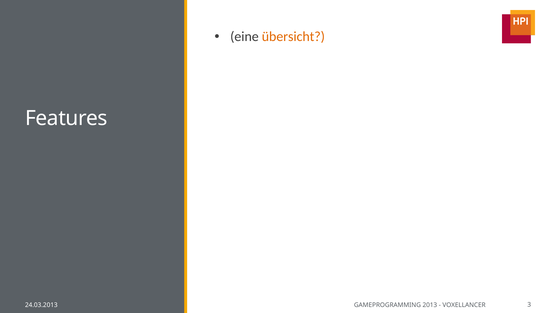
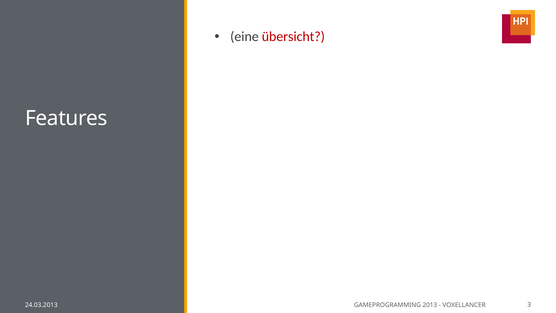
übersicht colour: orange -> red
